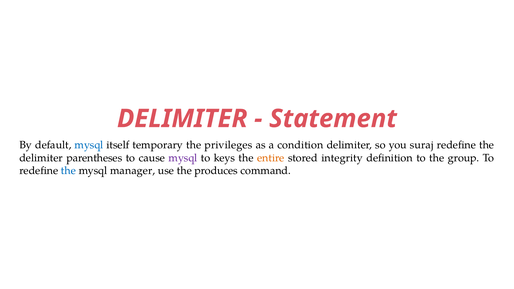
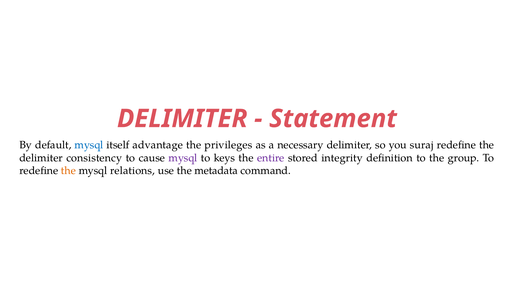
temporary: temporary -> advantage
condition: condition -> necessary
parentheses: parentheses -> consistency
entire colour: orange -> purple
the at (68, 171) colour: blue -> orange
manager: manager -> relations
produces: produces -> metadata
